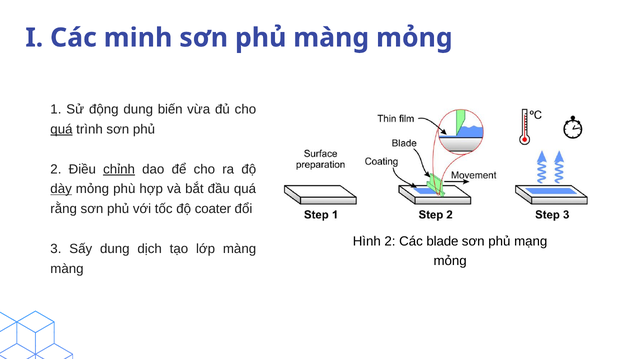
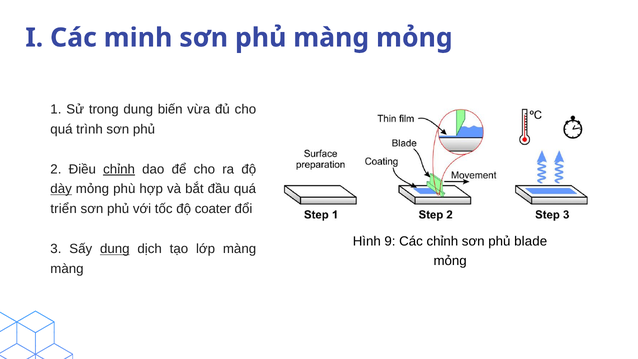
động: động -> trong
quá at (61, 129) underline: present -> none
rằng: rằng -> triển
Hình 2: 2 -> 9
Các blade: blade -> chỉnh
mạng: mạng -> blade
dung at (115, 249) underline: none -> present
